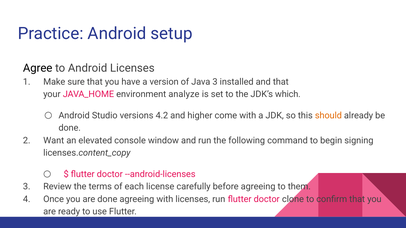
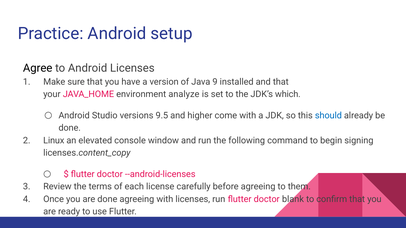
Java 3: 3 -> 9
4.2: 4.2 -> 9.5
should colour: orange -> blue
Want: Want -> Linux
clone: clone -> blank
